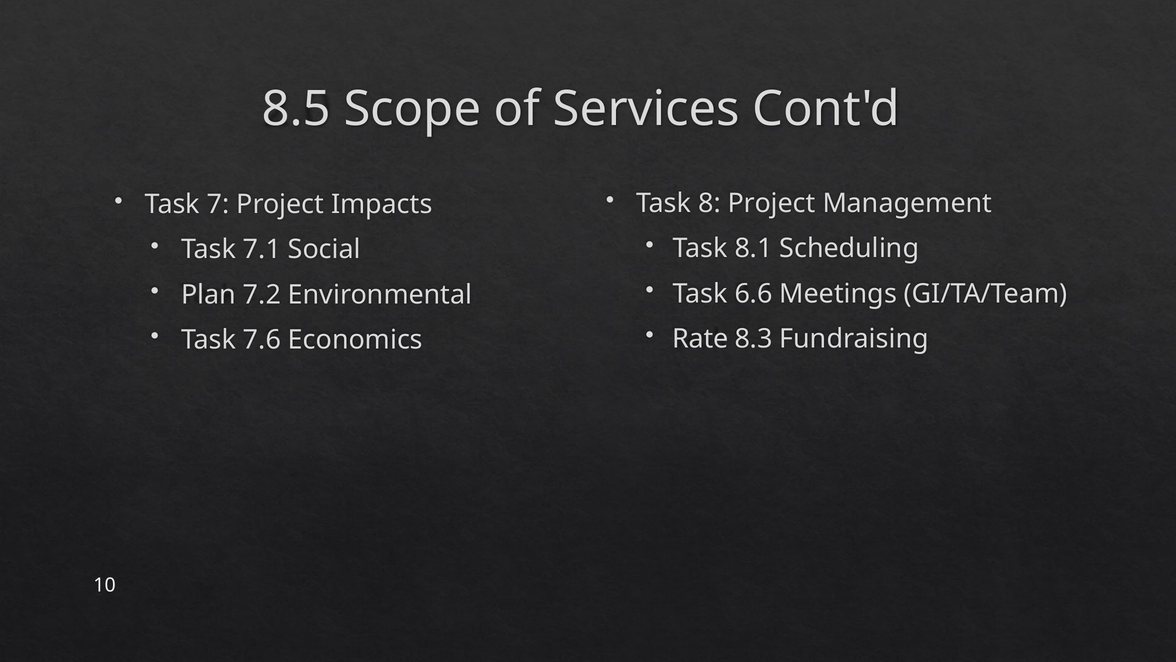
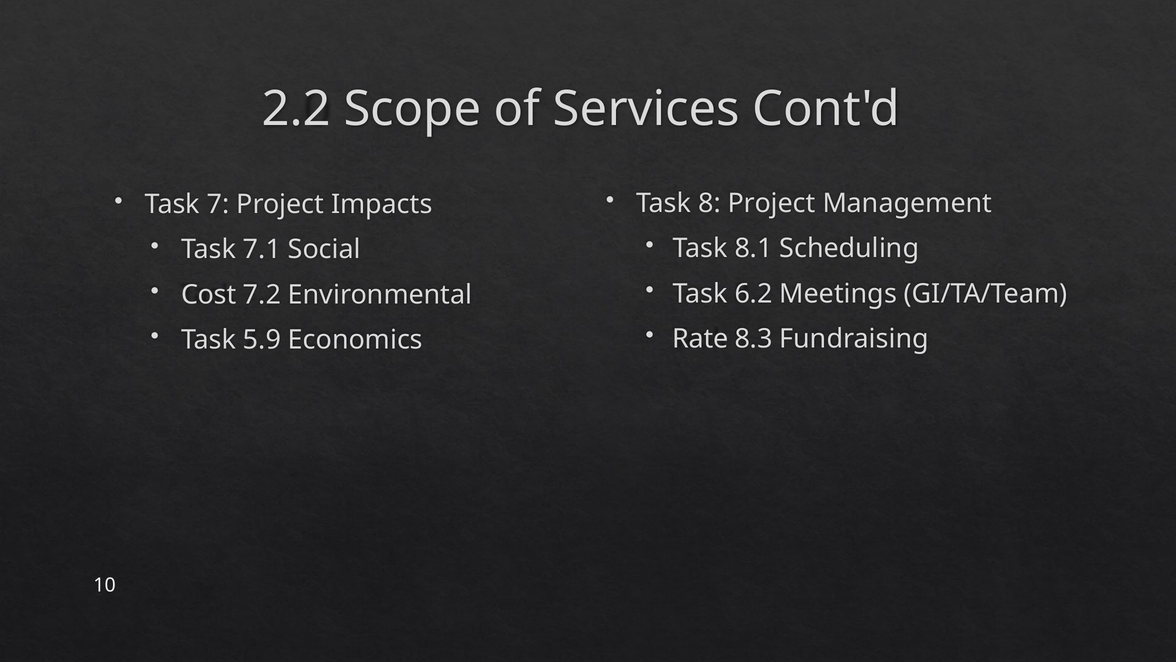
8.5: 8.5 -> 2.2
6.6: 6.6 -> 6.2
Plan: Plan -> Cost
7.6: 7.6 -> 5.9
